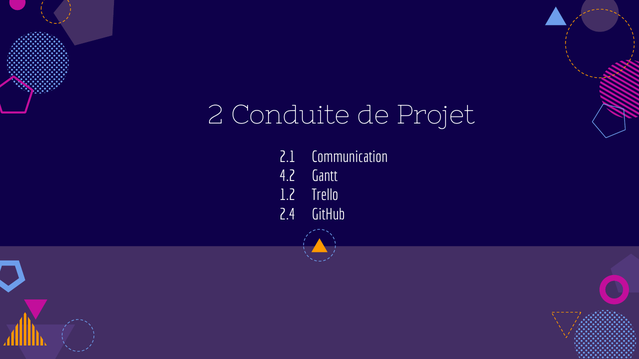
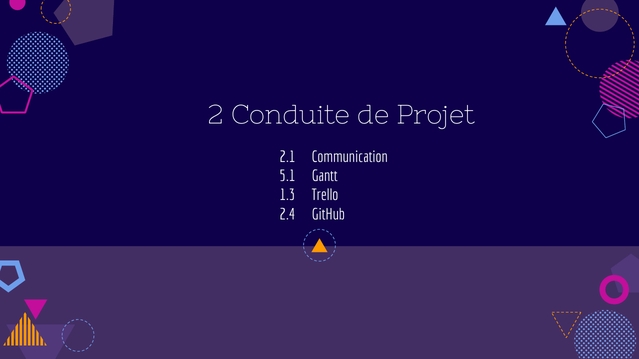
4.2: 4.2 -> 5.1
1.2: 1.2 -> 1.3
